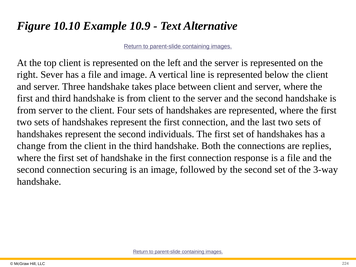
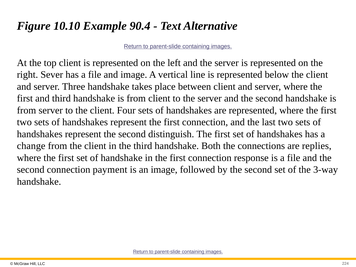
10.9: 10.9 -> 90.4
individuals: individuals -> distinguish
securing: securing -> payment
